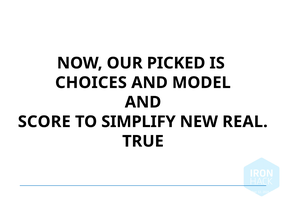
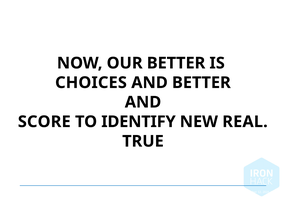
OUR PICKED: PICKED -> BETTER
AND MODEL: MODEL -> BETTER
SIMPLIFY: SIMPLIFY -> IDENTIFY
